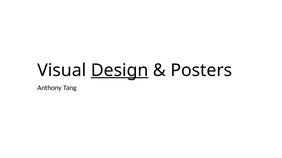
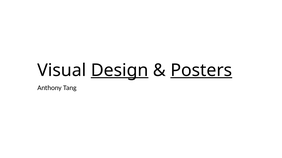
Posters underline: none -> present
